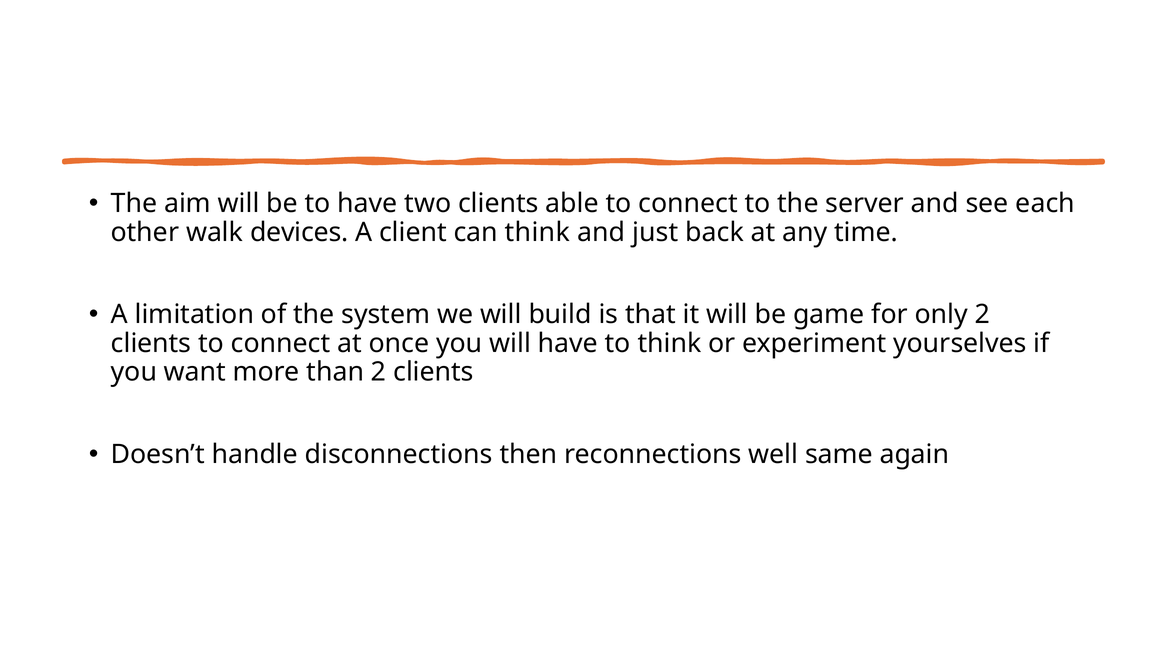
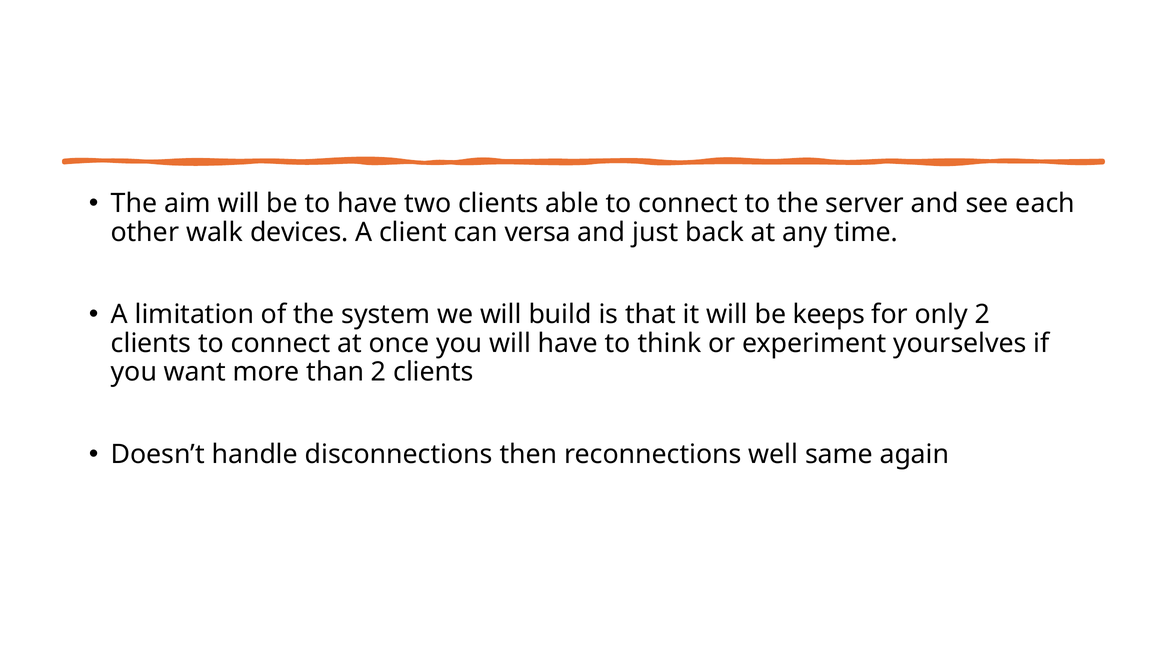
can think: think -> versa
game: game -> keeps
